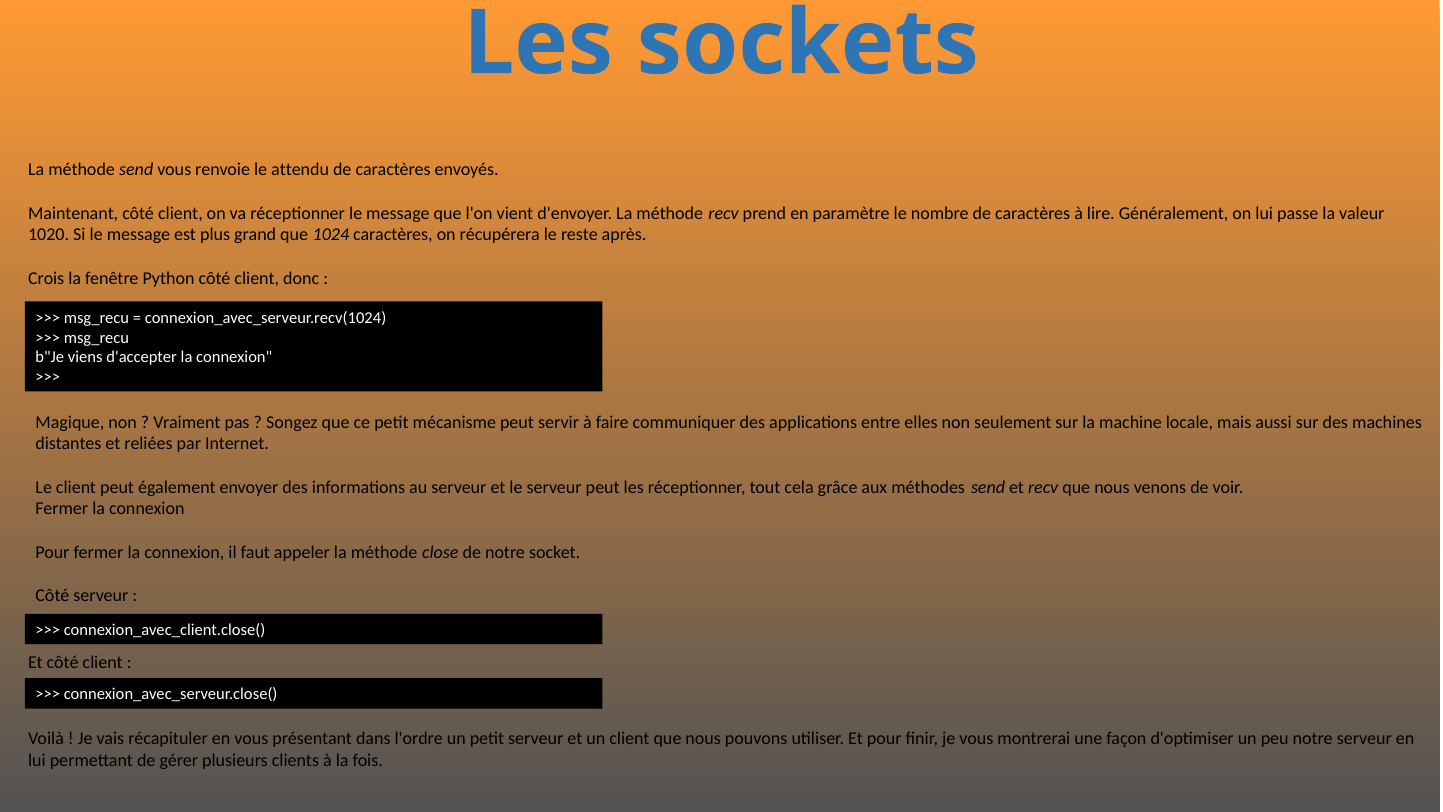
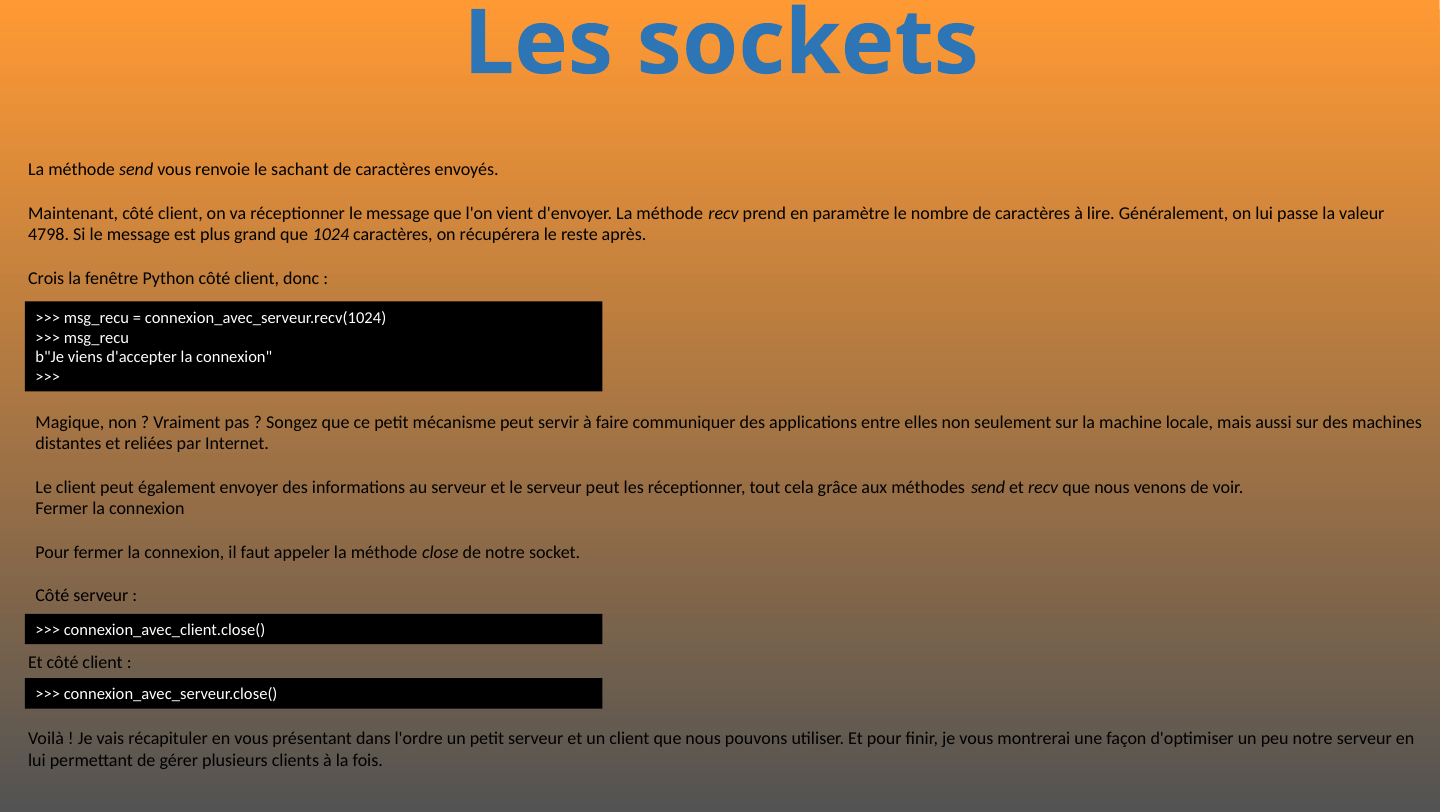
attendu: attendu -> sachant
1020: 1020 -> 4798
